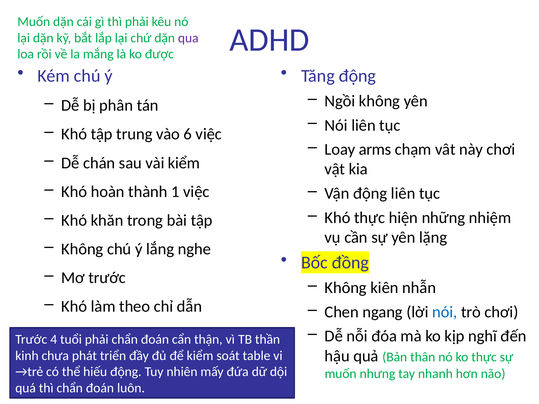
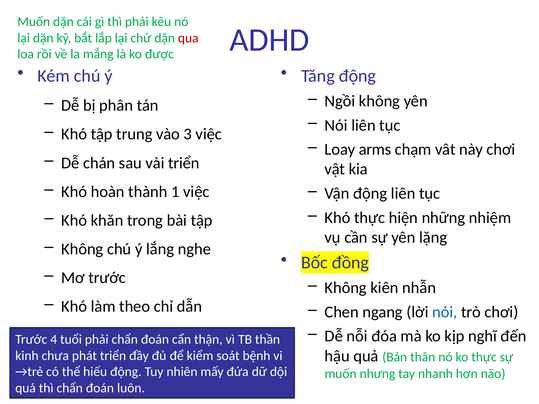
qua colour: purple -> red
6: 6 -> 3
vài kiểm: kiểm -> triển
table: table -> bệnh
